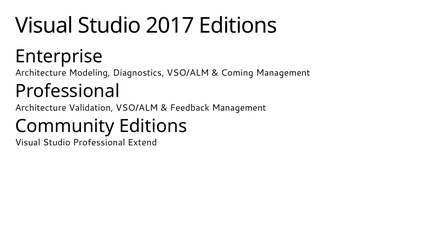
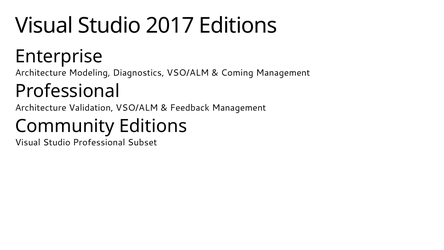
Extend: Extend -> Subset
